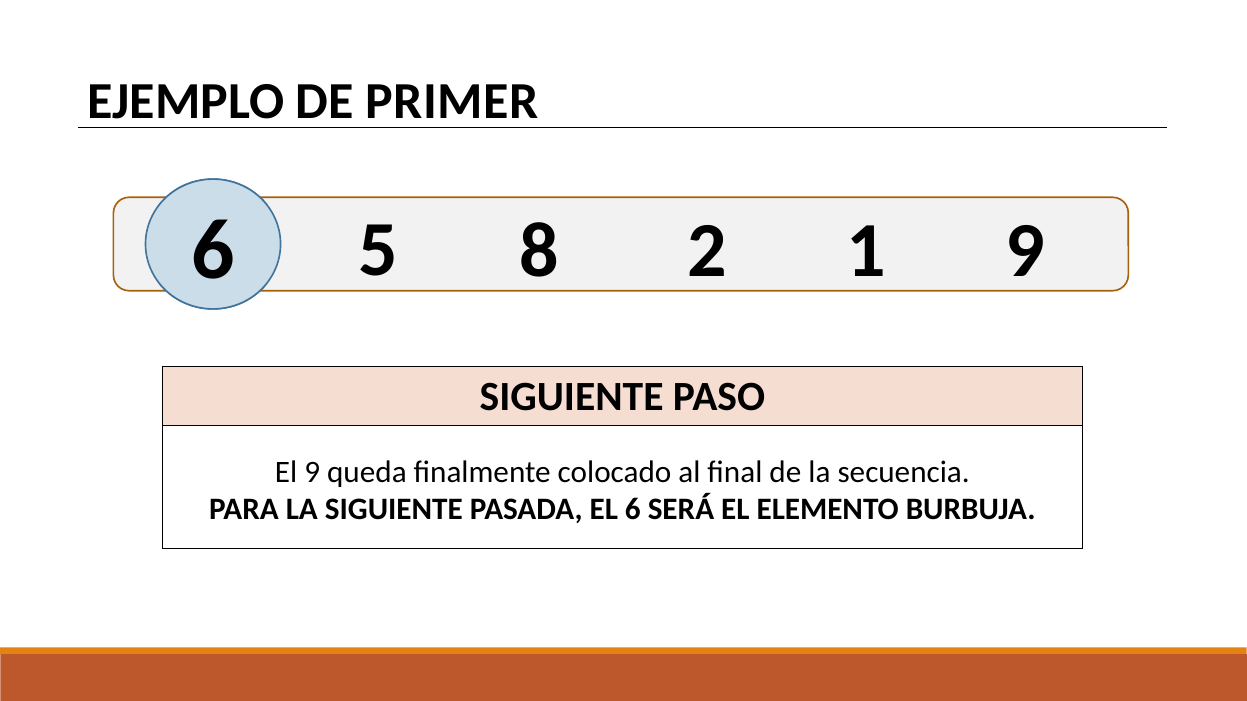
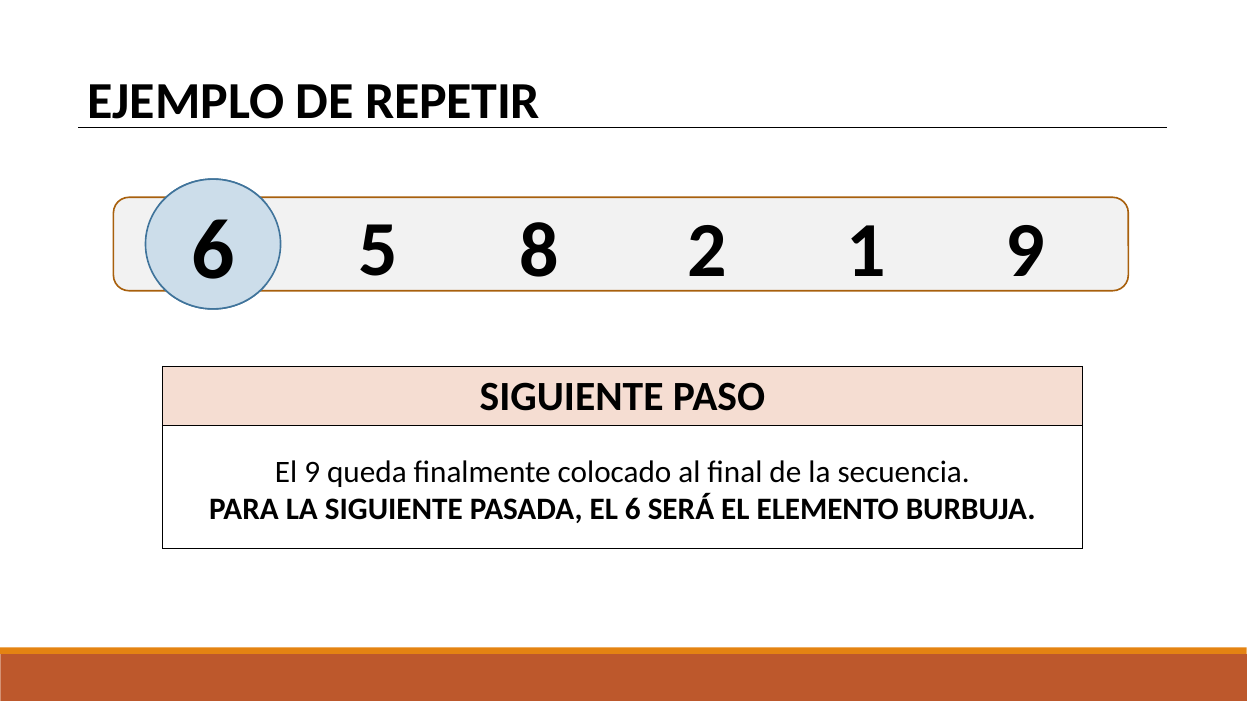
DE PRIMER: PRIMER -> REPETIR
